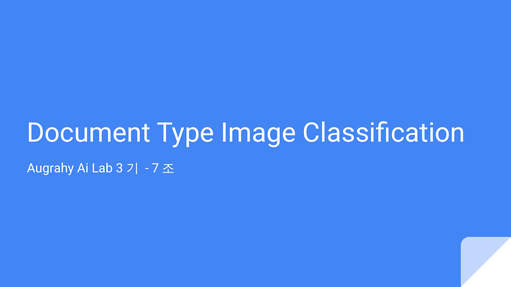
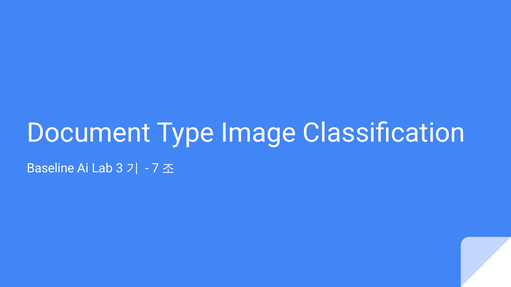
Augrahy: Augrahy -> Baseline
